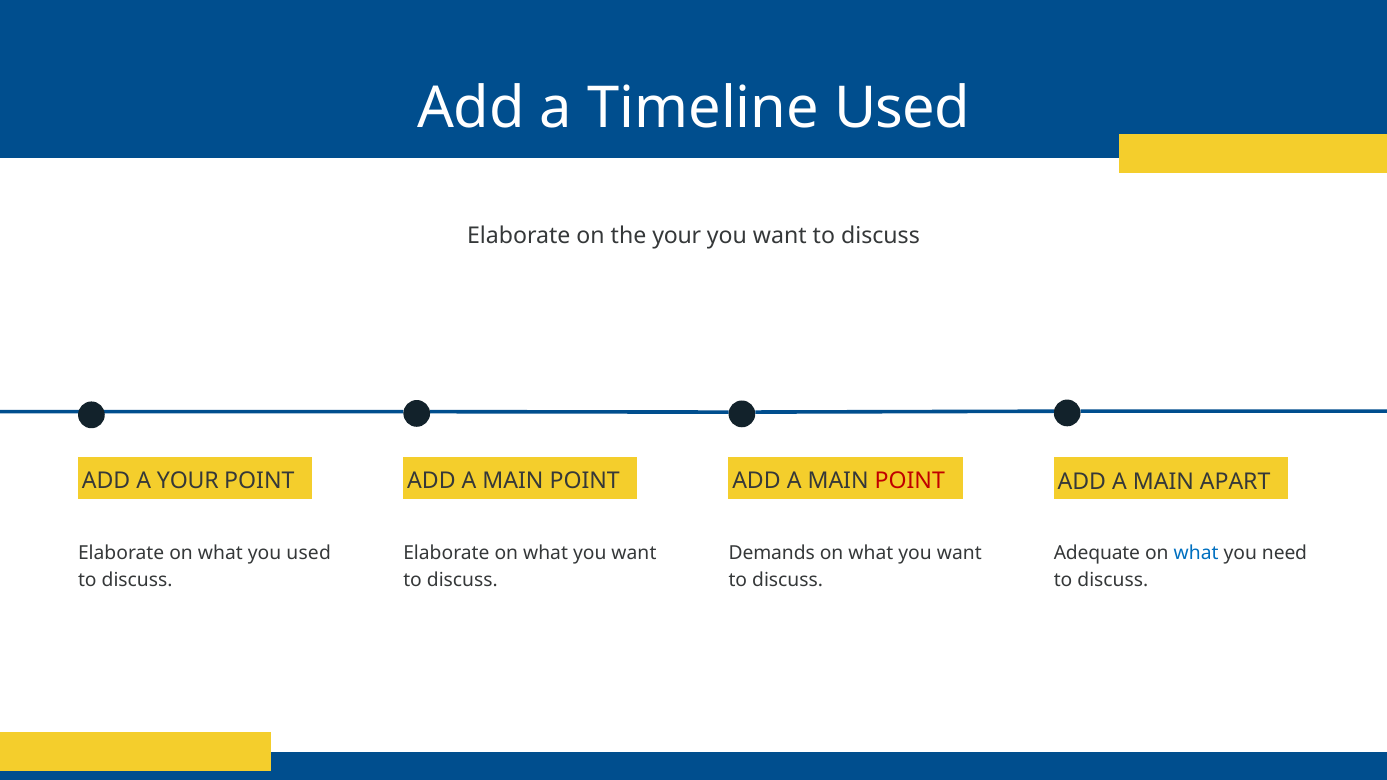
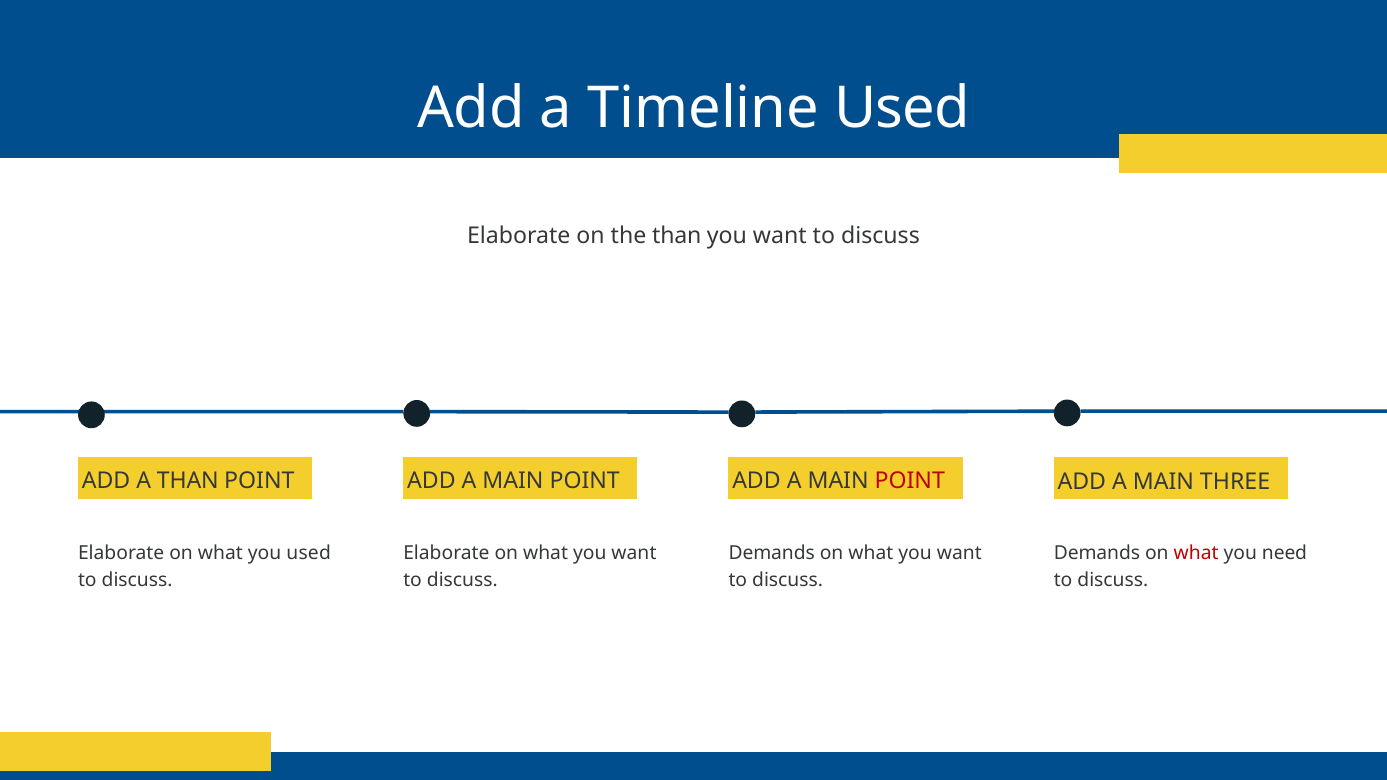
the your: your -> than
A YOUR: YOUR -> THAN
APART: APART -> THREE
Adequate at (1097, 553): Adequate -> Demands
what at (1196, 553) colour: blue -> red
